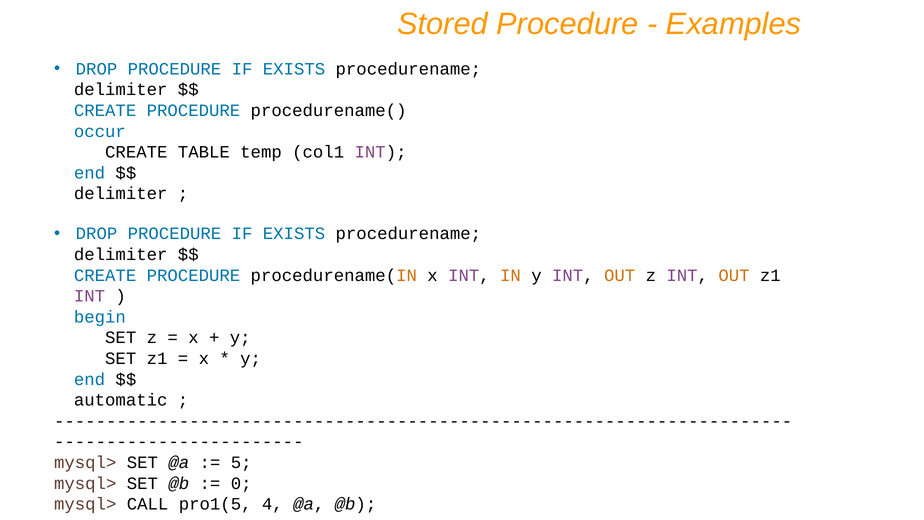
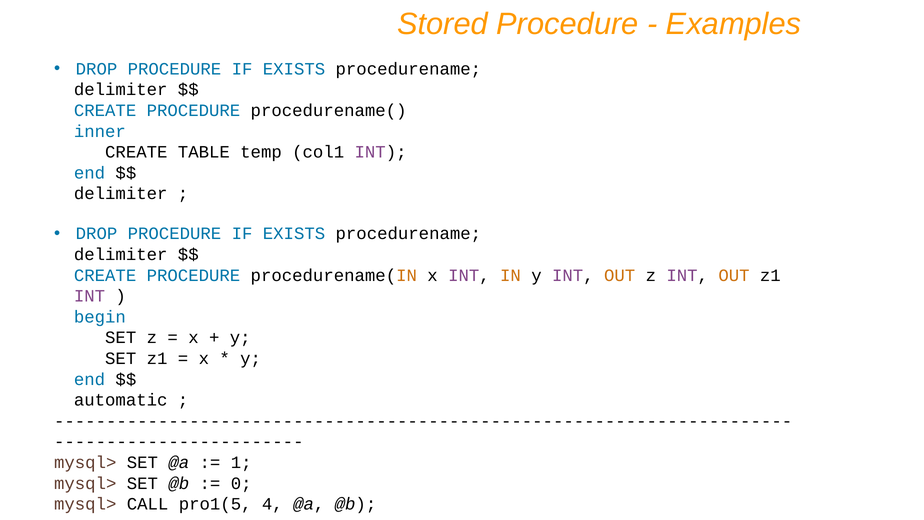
occur: occur -> inner
5: 5 -> 1
